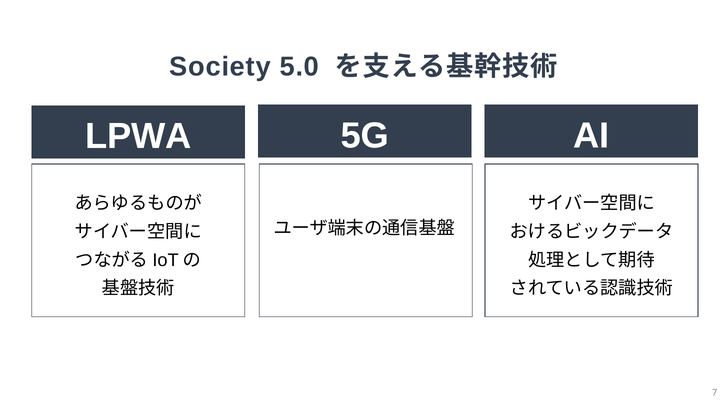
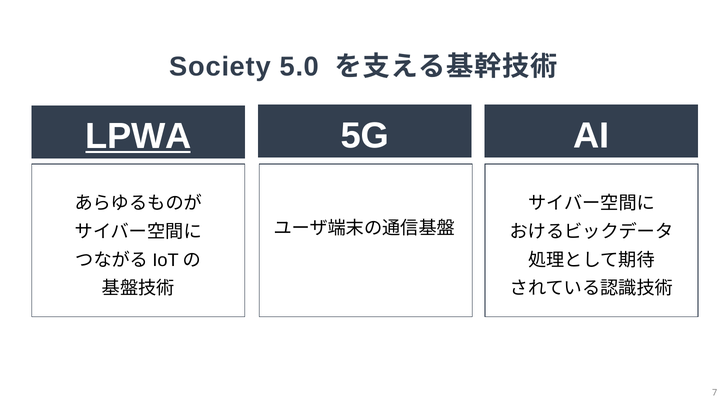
LPWA underline: none -> present
